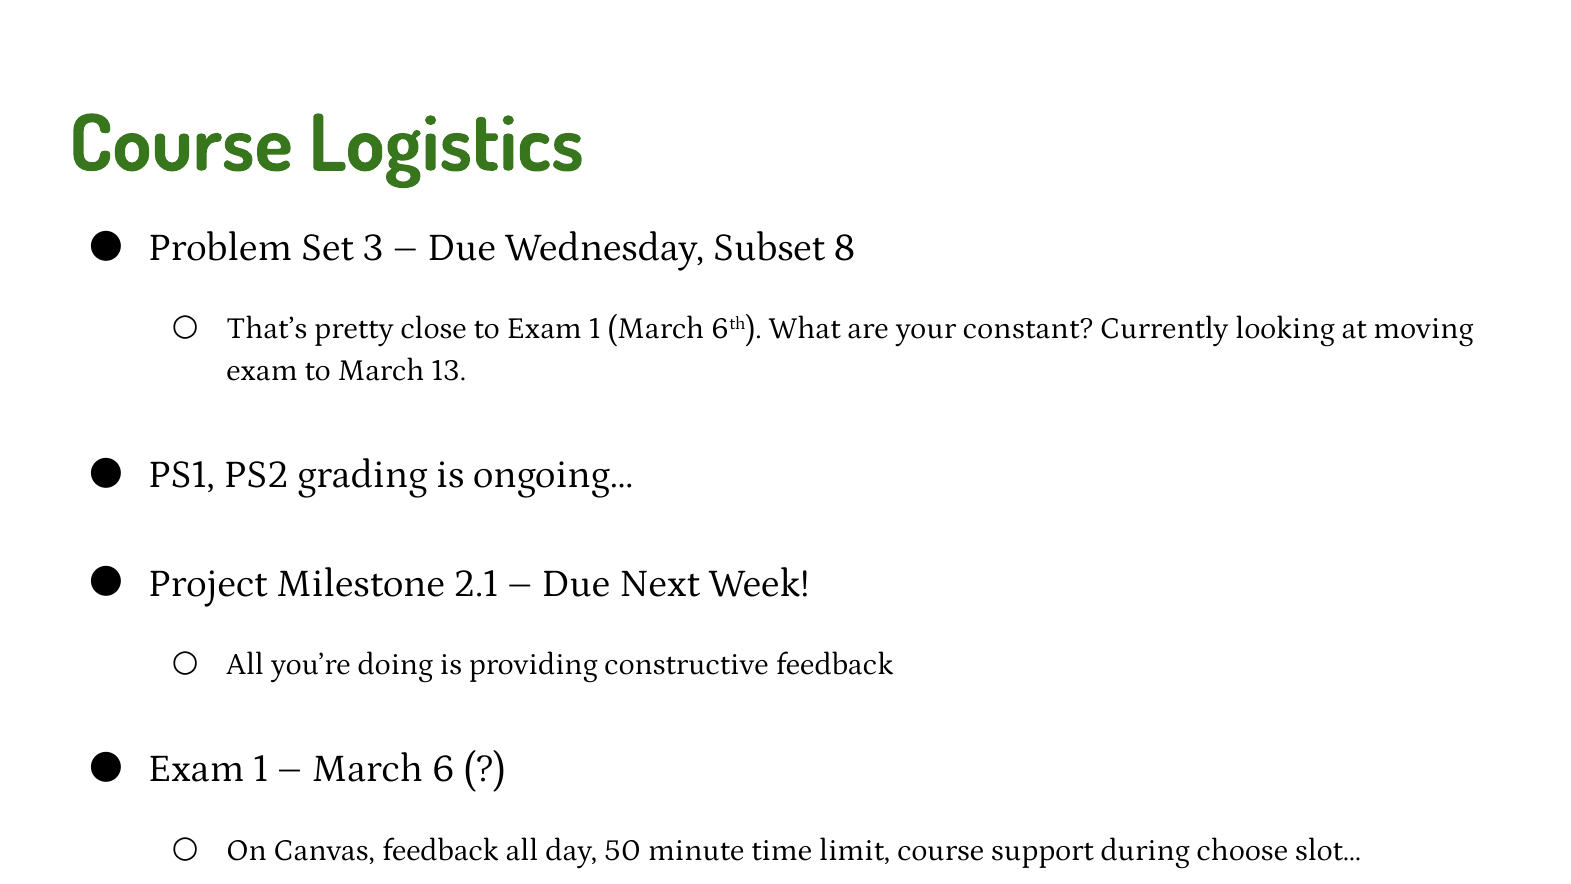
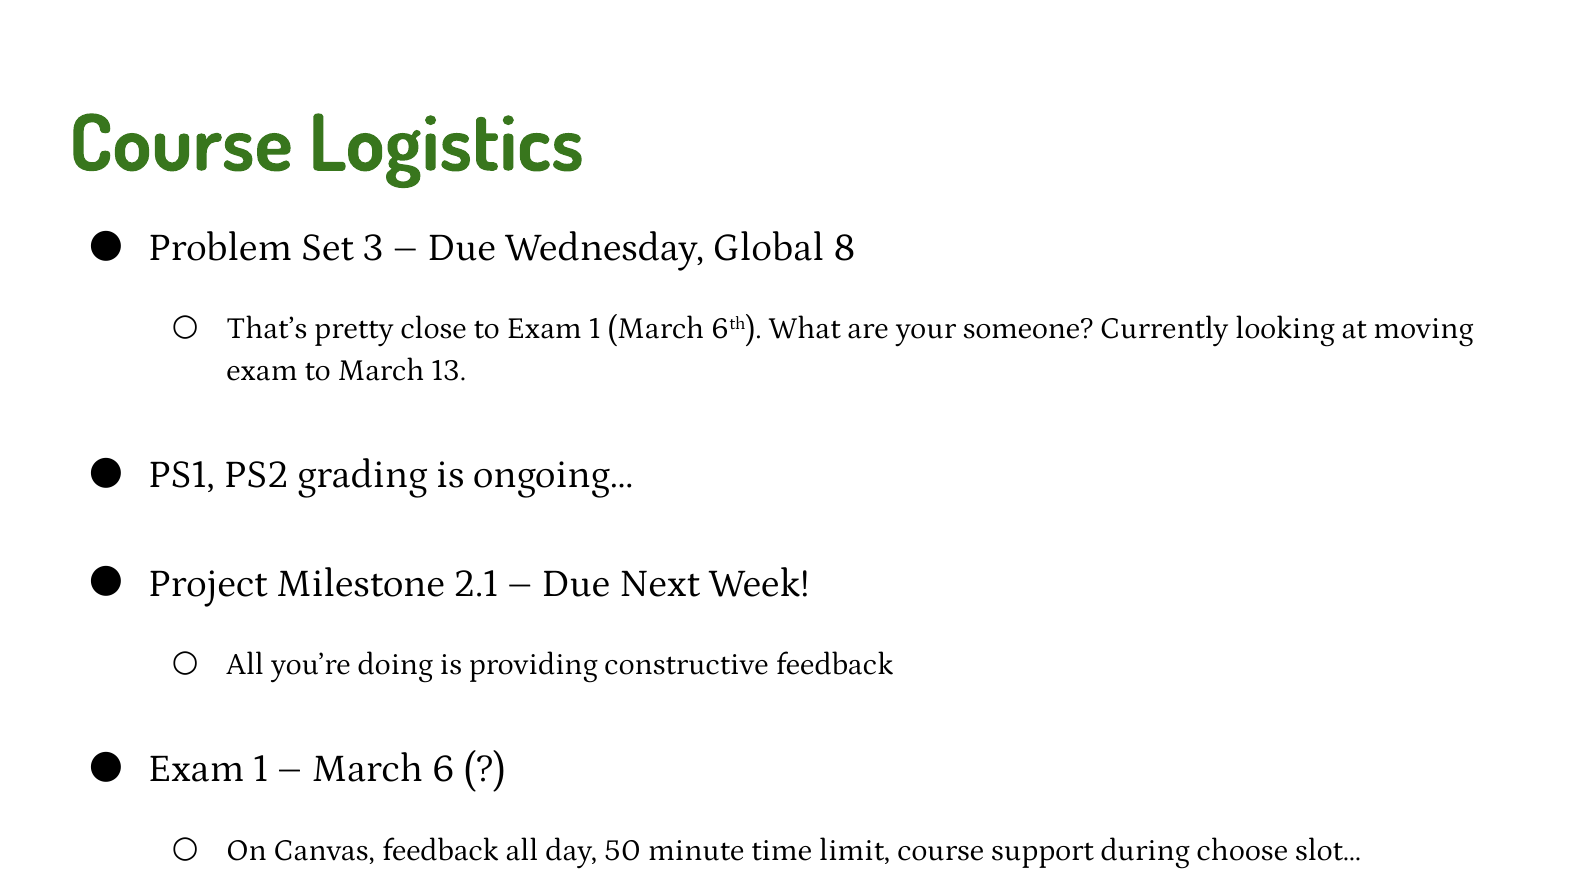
Subset: Subset -> Global
constant: constant -> someone
